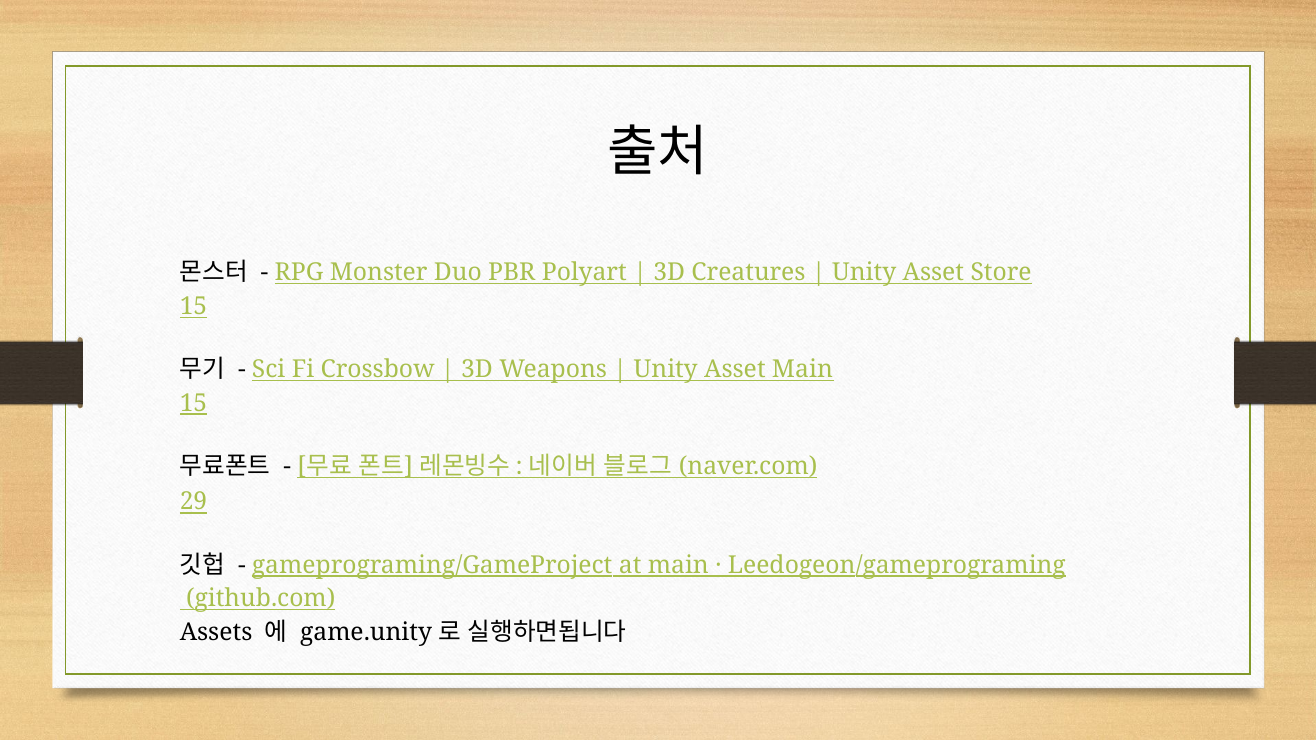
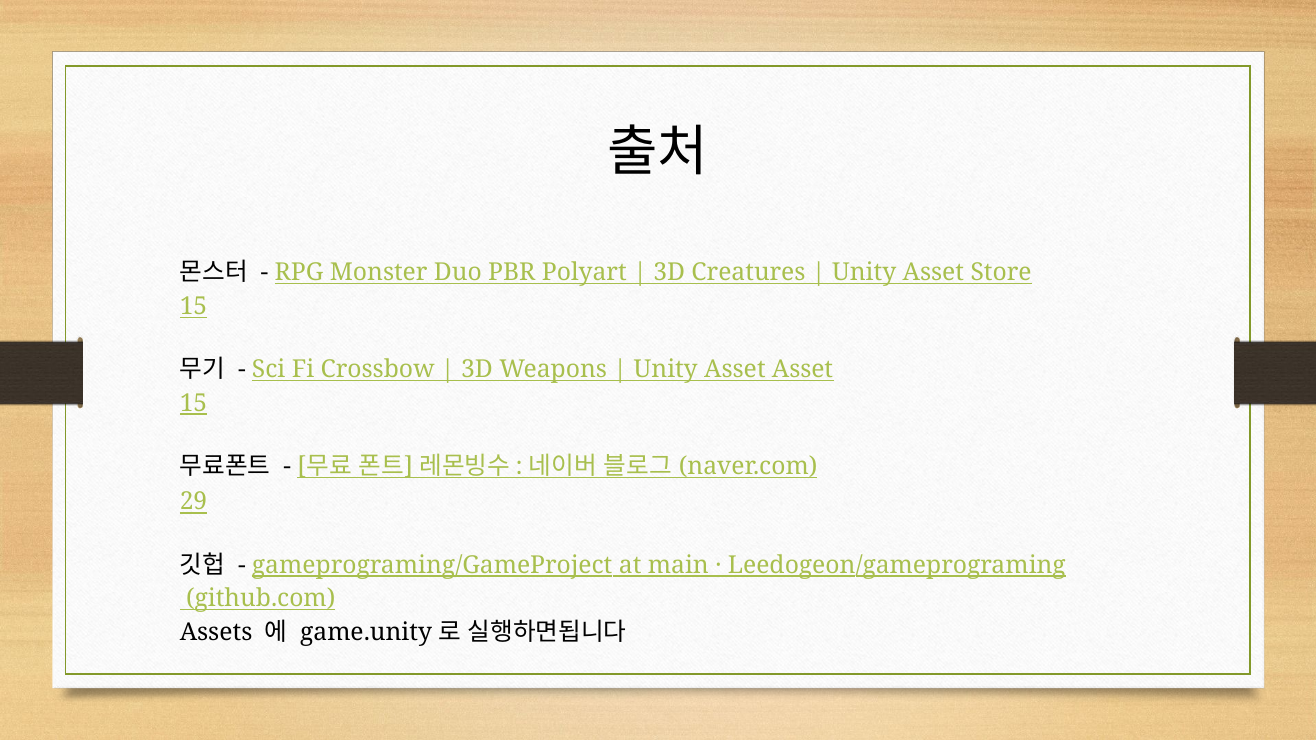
Asset Main: Main -> Asset
